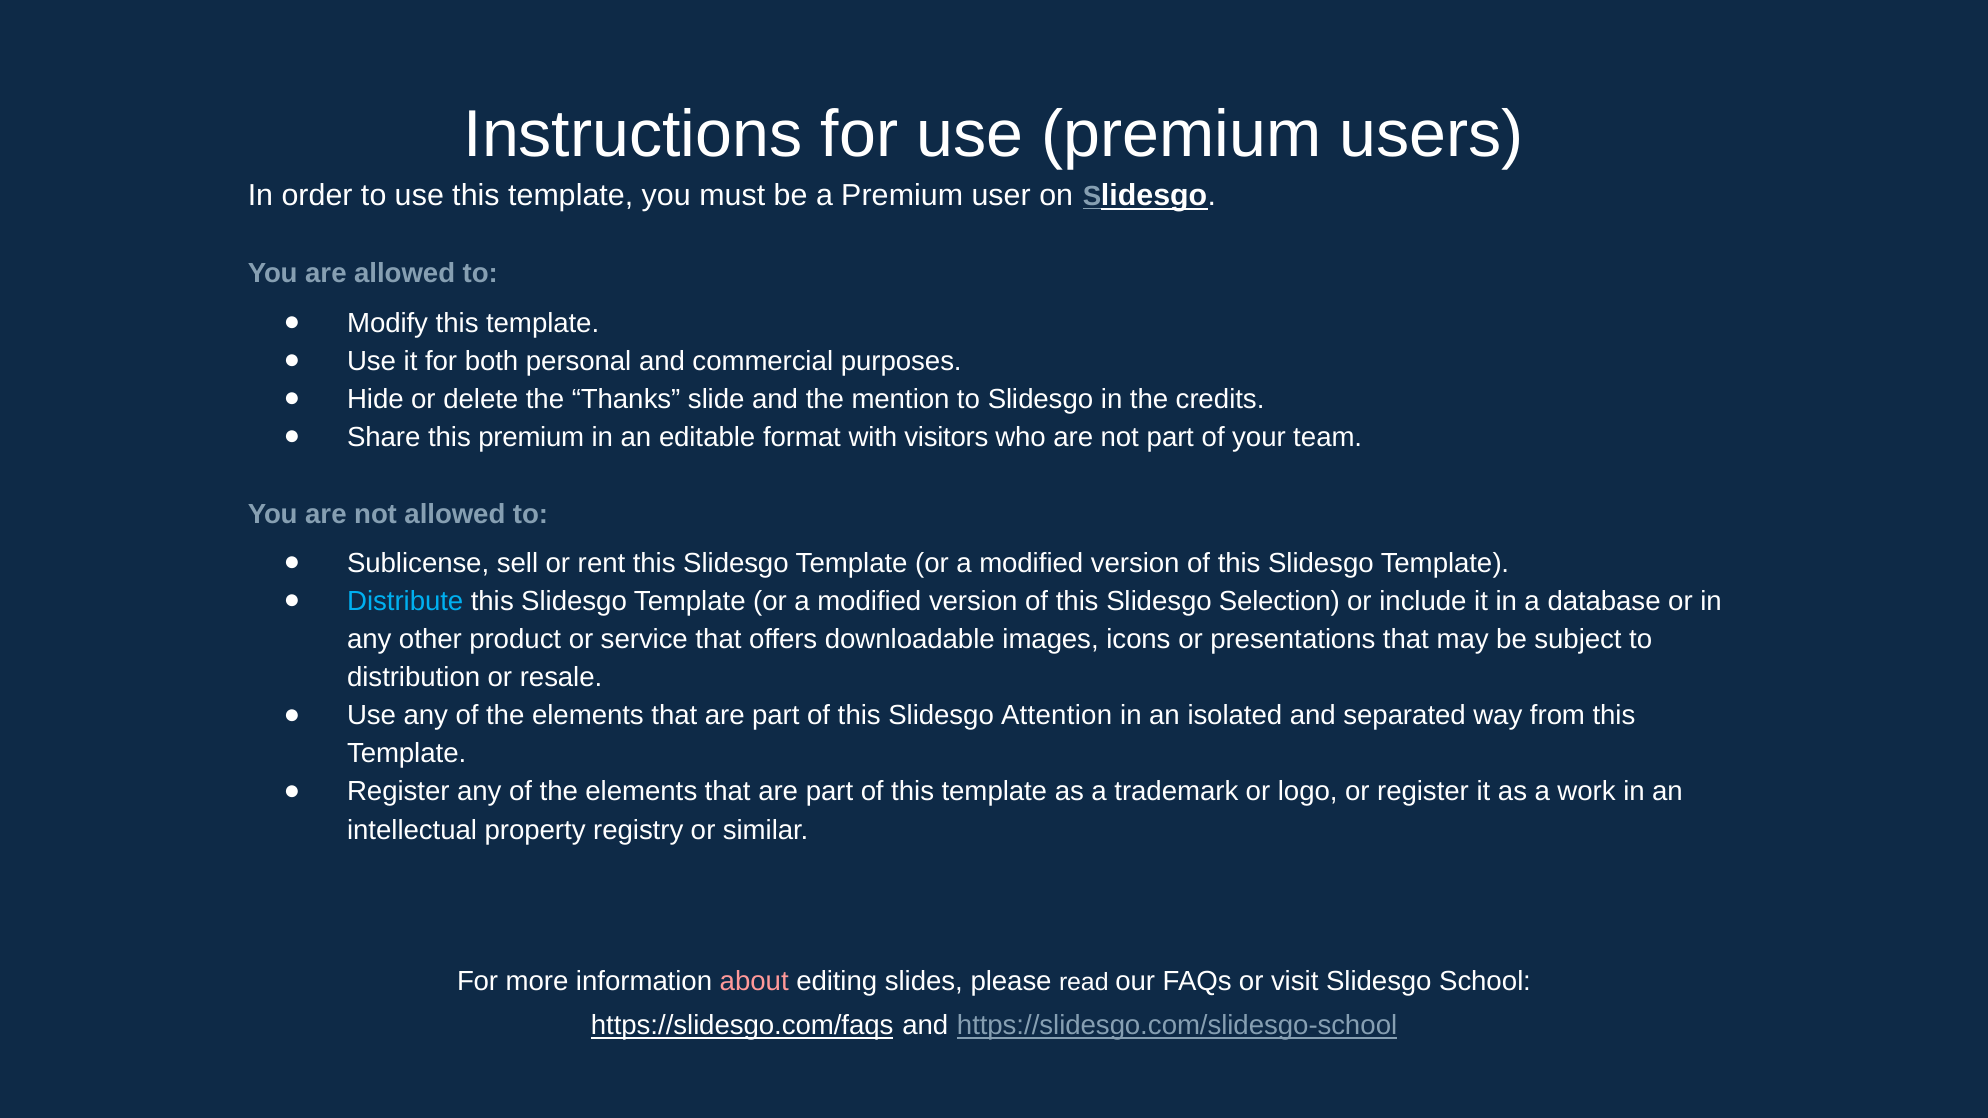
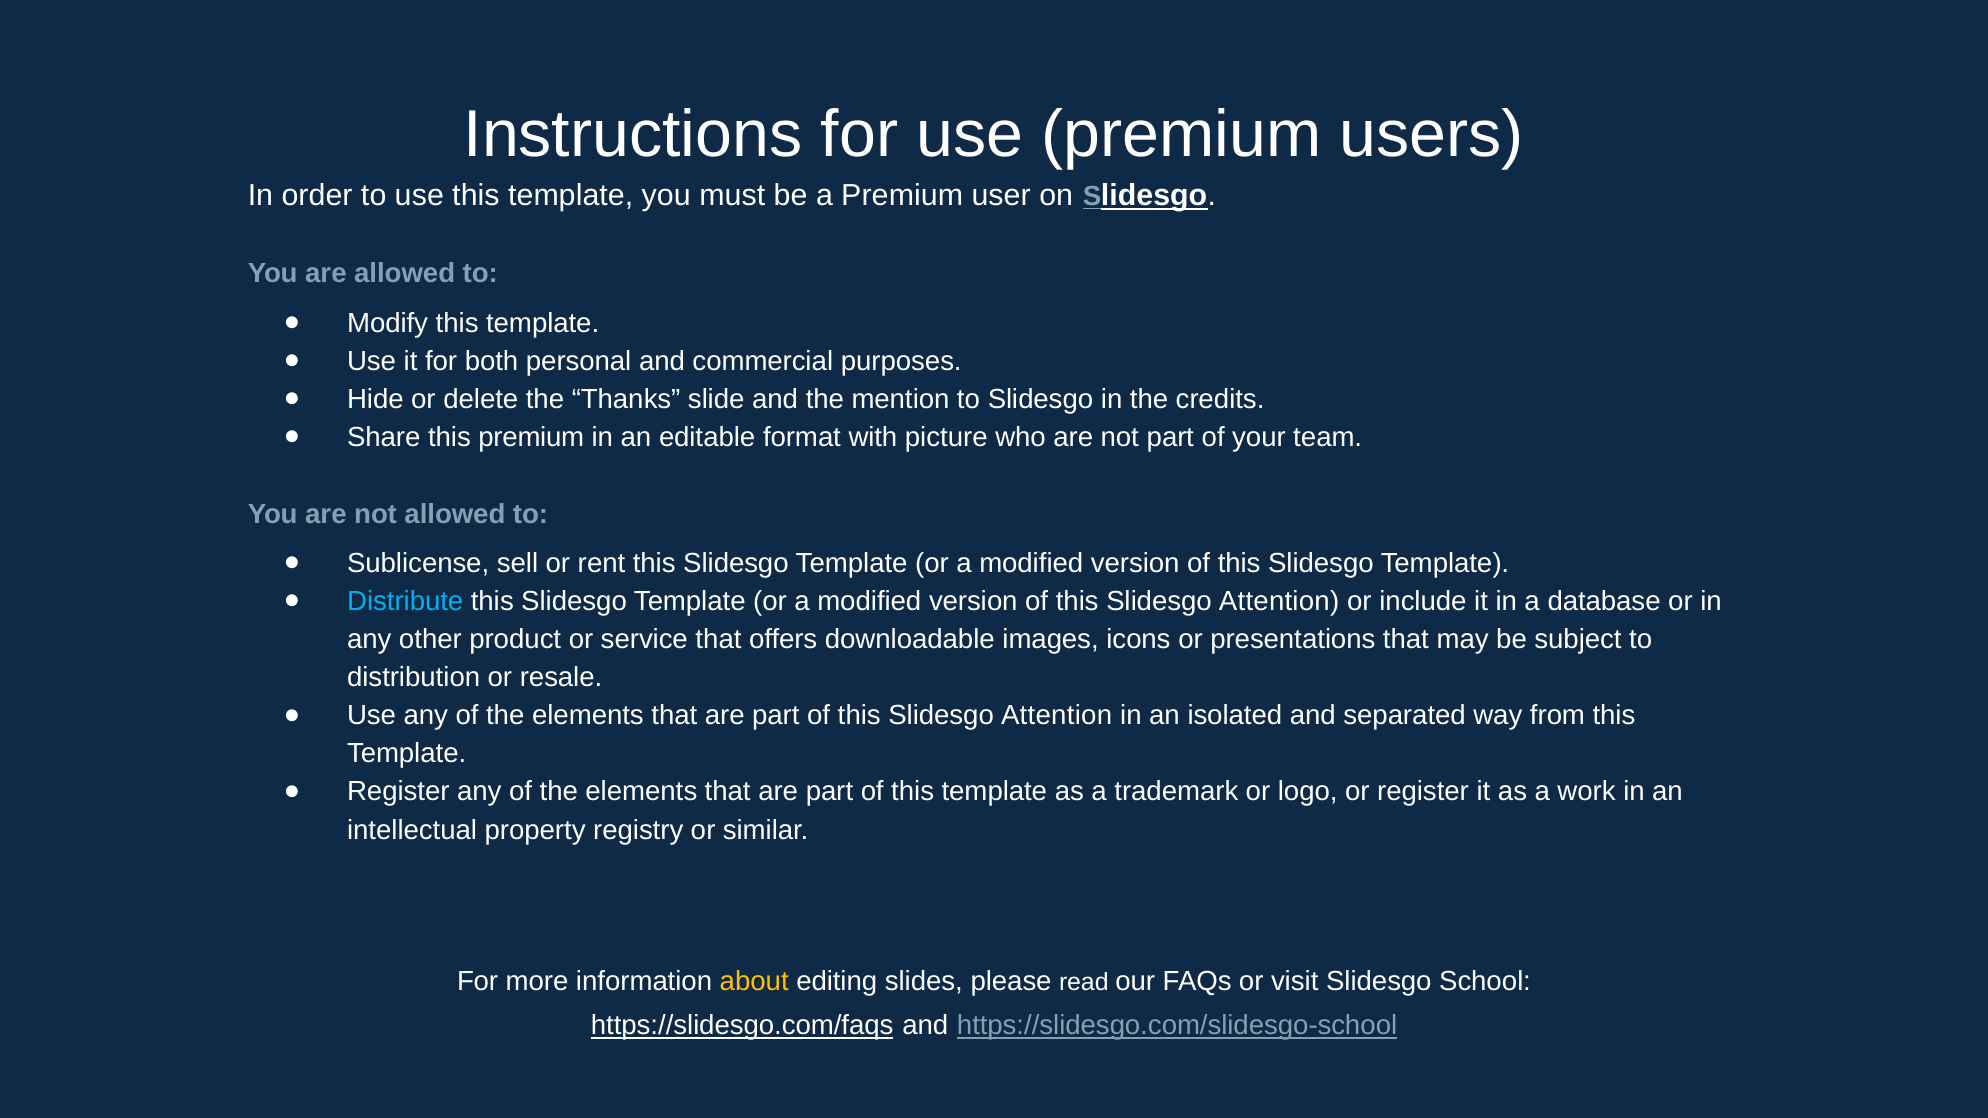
visitors: visitors -> picture
Selection at (1279, 601): Selection -> Attention
about colour: pink -> yellow
